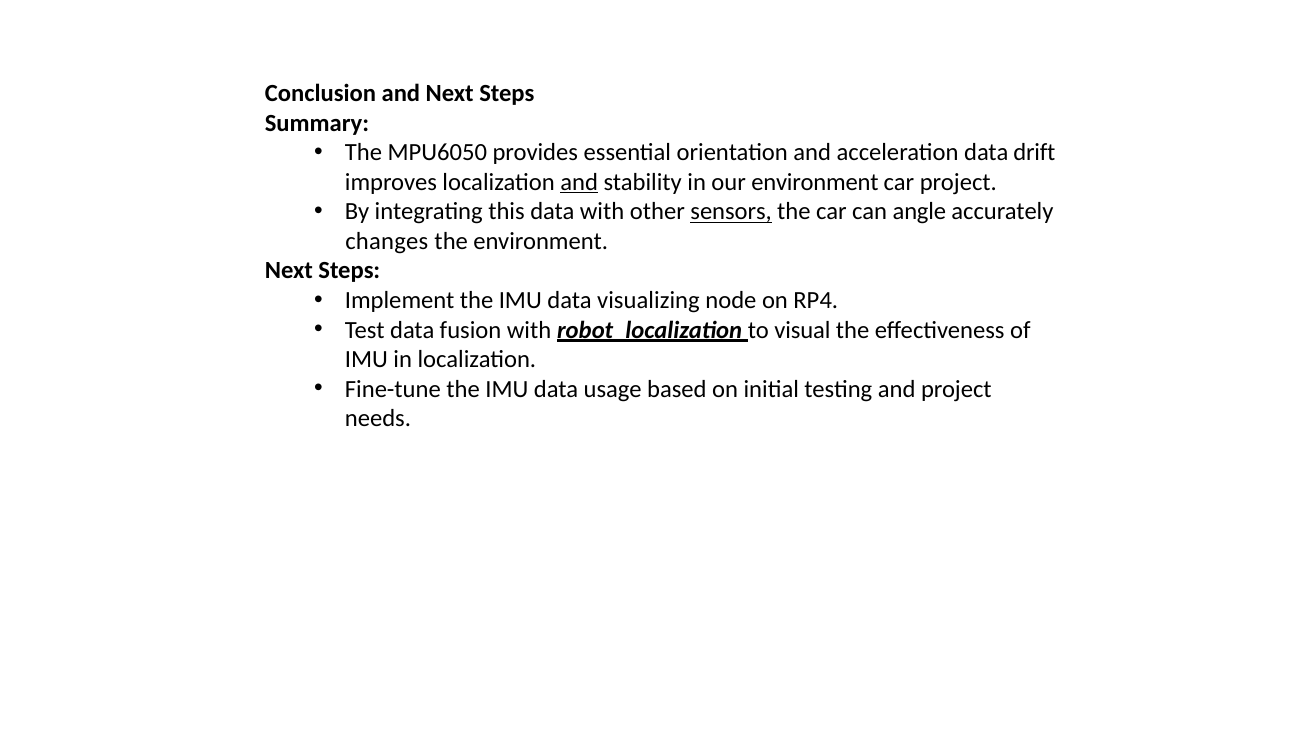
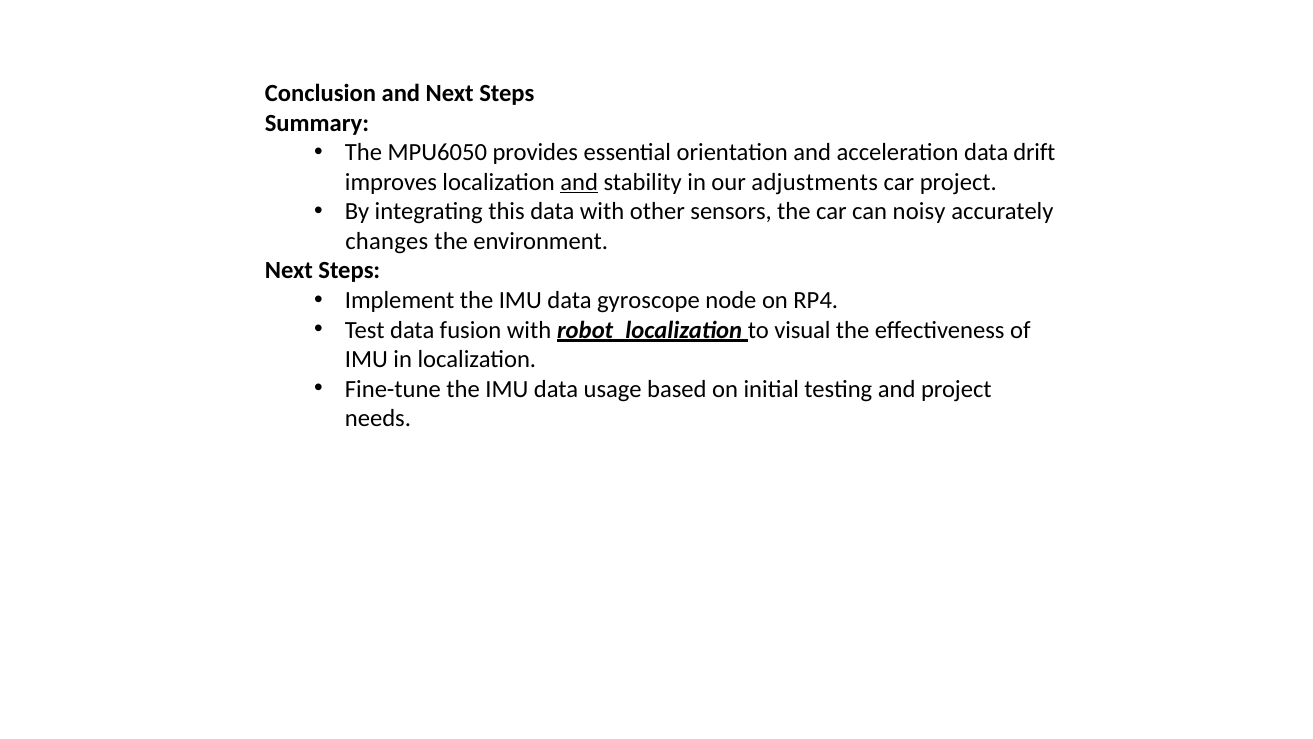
our environment: environment -> adjustments
sensors underline: present -> none
angle: angle -> noisy
visualizing: visualizing -> gyroscope
